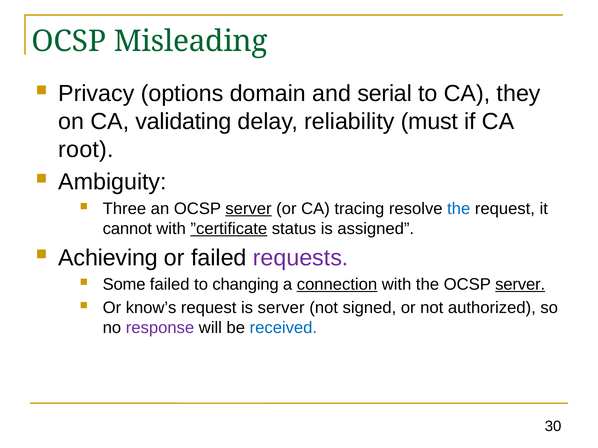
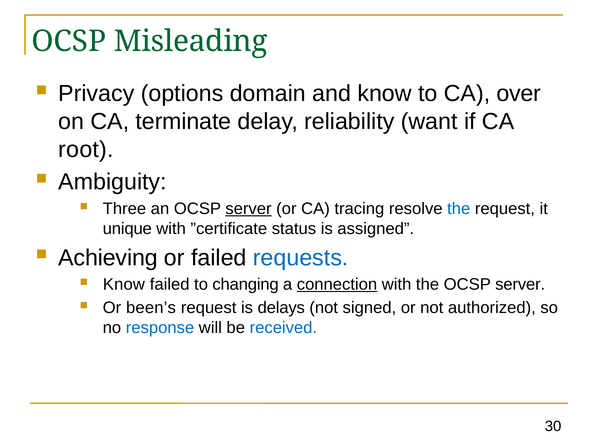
and serial: serial -> know
they: they -> over
validating: validating -> terminate
must: must -> want
cannot: cannot -> unique
”certificate underline: present -> none
requests colour: purple -> blue
Some at (124, 285): Some -> Know
server at (520, 285) underline: present -> none
know’s: know’s -> been’s
is server: server -> delays
response colour: purple -> blue
